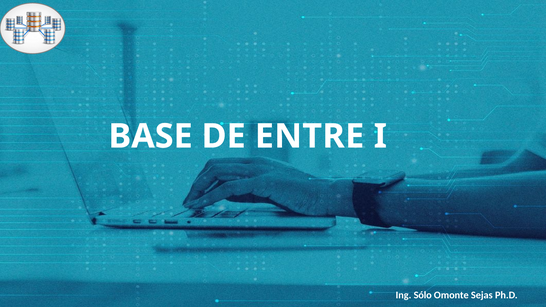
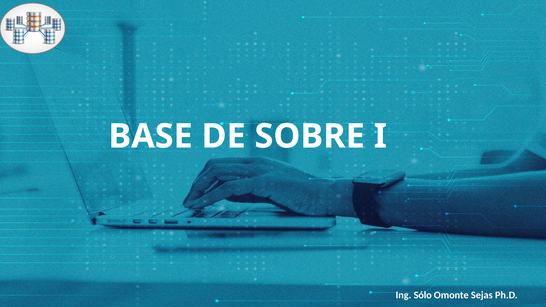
ENTRE: ENTRE -> SOBRE
